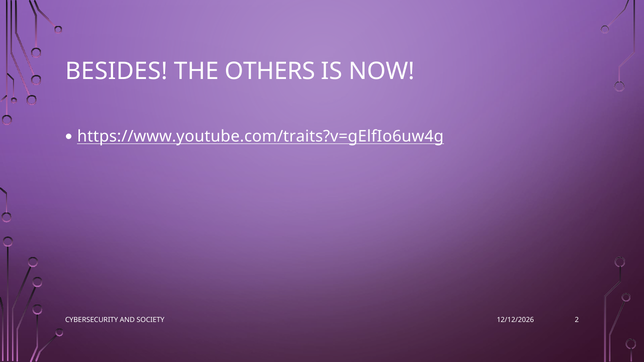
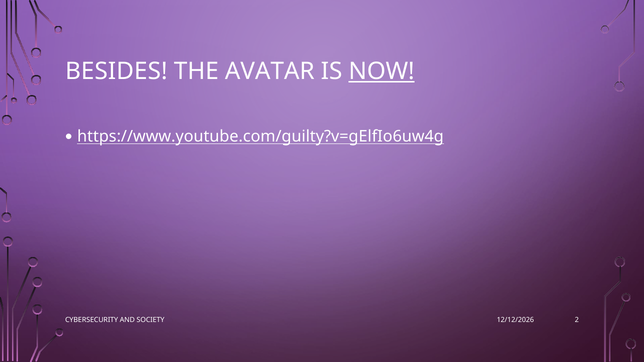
OTHERS: OTHERS -> AVATAR
NOW underline: none -> present
https://www.youtube.com/traits?v=gElfIo6uw4g: https://www.youtube.com/traits?v=gElfIo6uw4g -> https://www.youtube.com/guilty?v=gElfIo6uw4g
